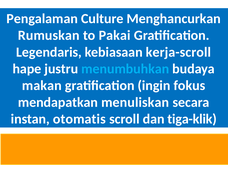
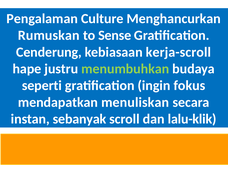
Pakai: Pakai -> Sense
Legendaris: Legendaris -> Cenderung
menumbuhkan colour: light blue -> light green
makan: makan -> seperti
otomatis: otomatis -> sebanyak
tiga-klik: tiga-klik -> lalu-klik
